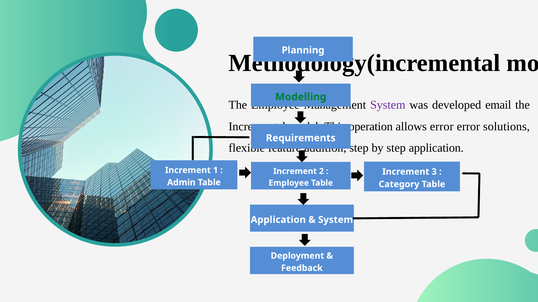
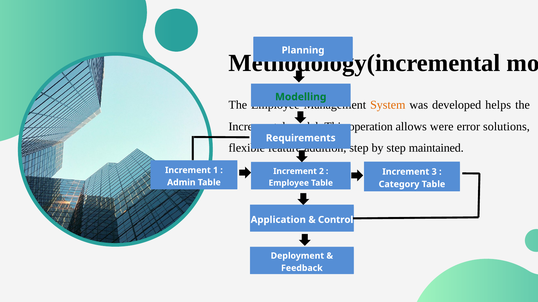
System at (388, 105) colour: purple -> orange
email: email -> helps
allows error: error -> were
step application: application -> maintained
System at (336, 220): System -> Control
